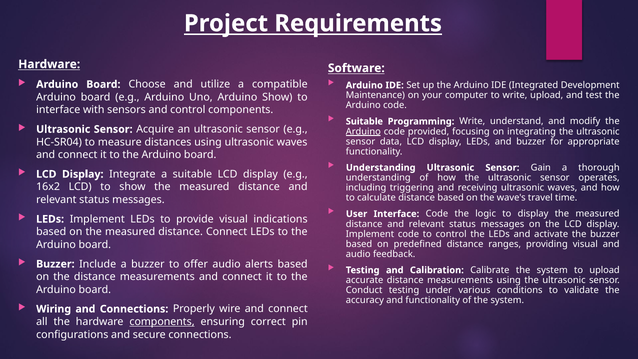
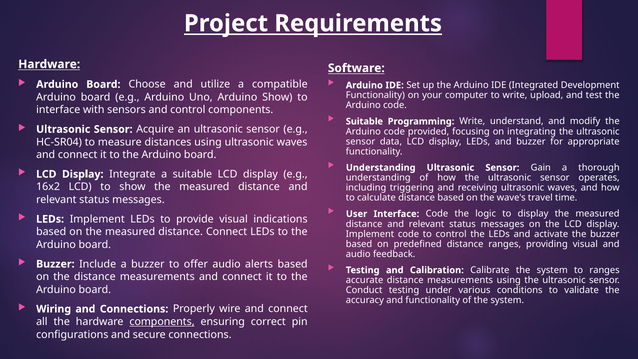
Maintenance at (375, 95): Maintenance -> Functionality
Arduino at (363, 131) underline: present -> none
to upload: upload -> ranges
